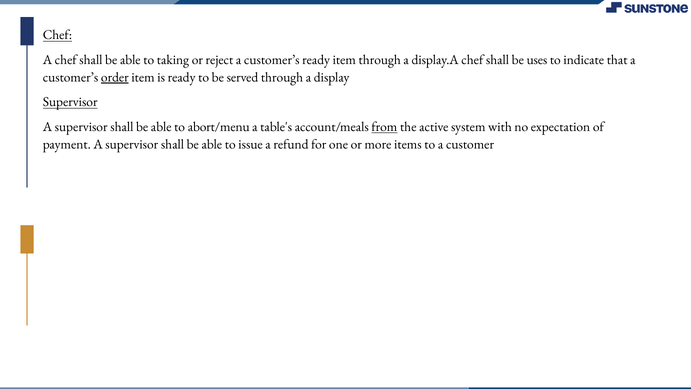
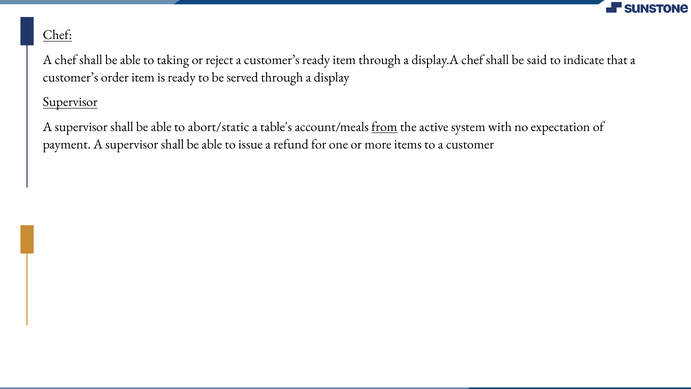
uses: uses -> said
order underline: present -> none
abort/menu: abort/menu -> abort/static
